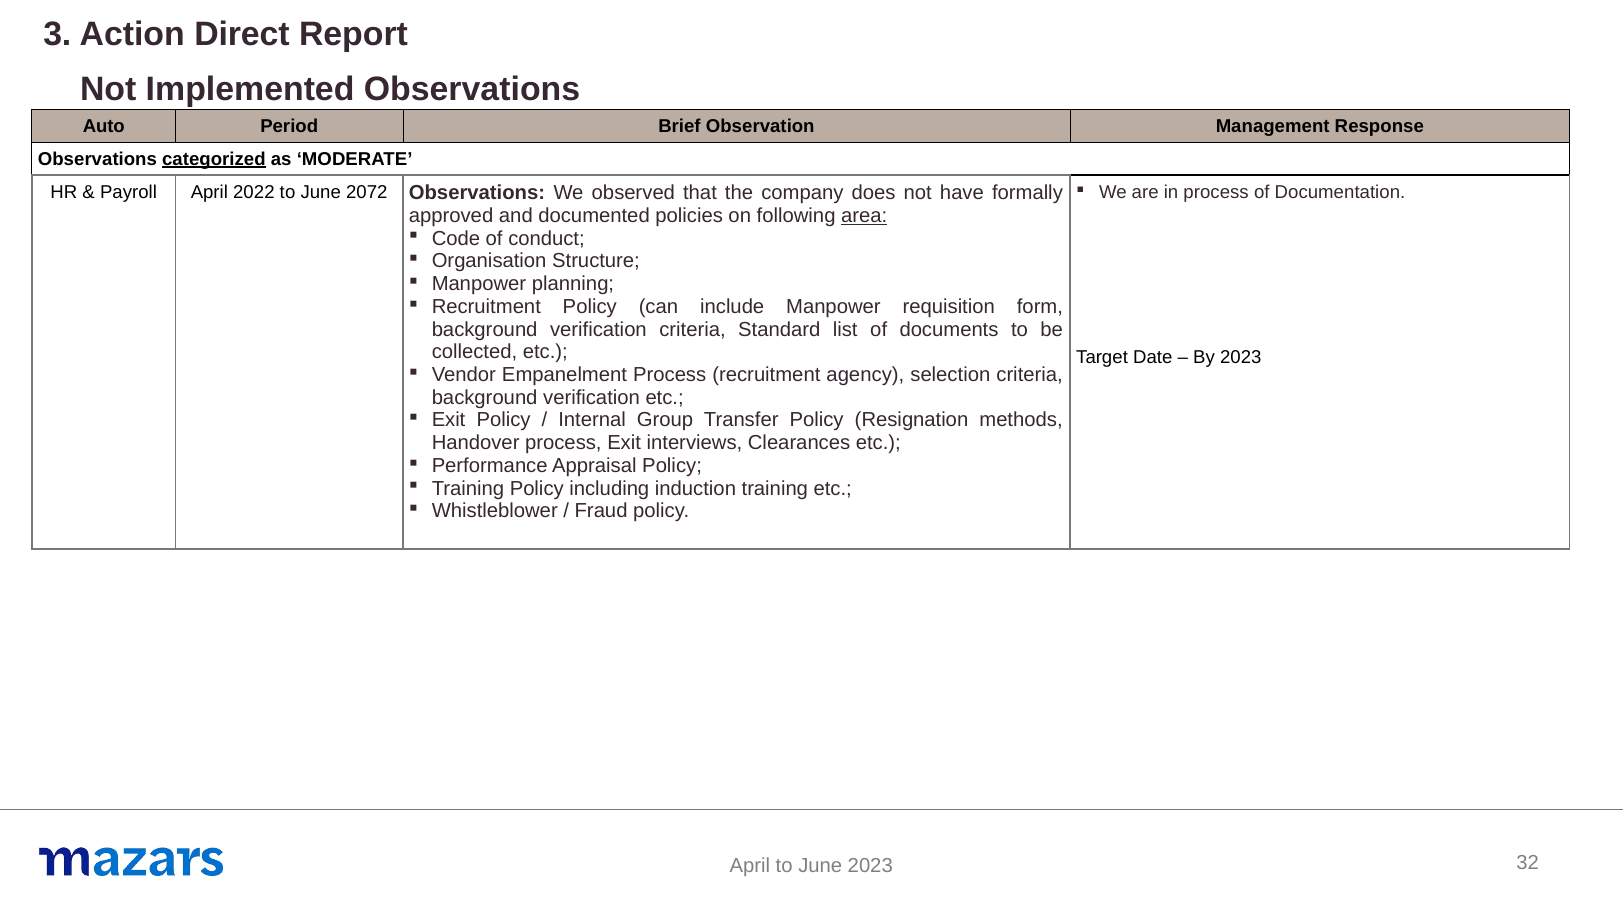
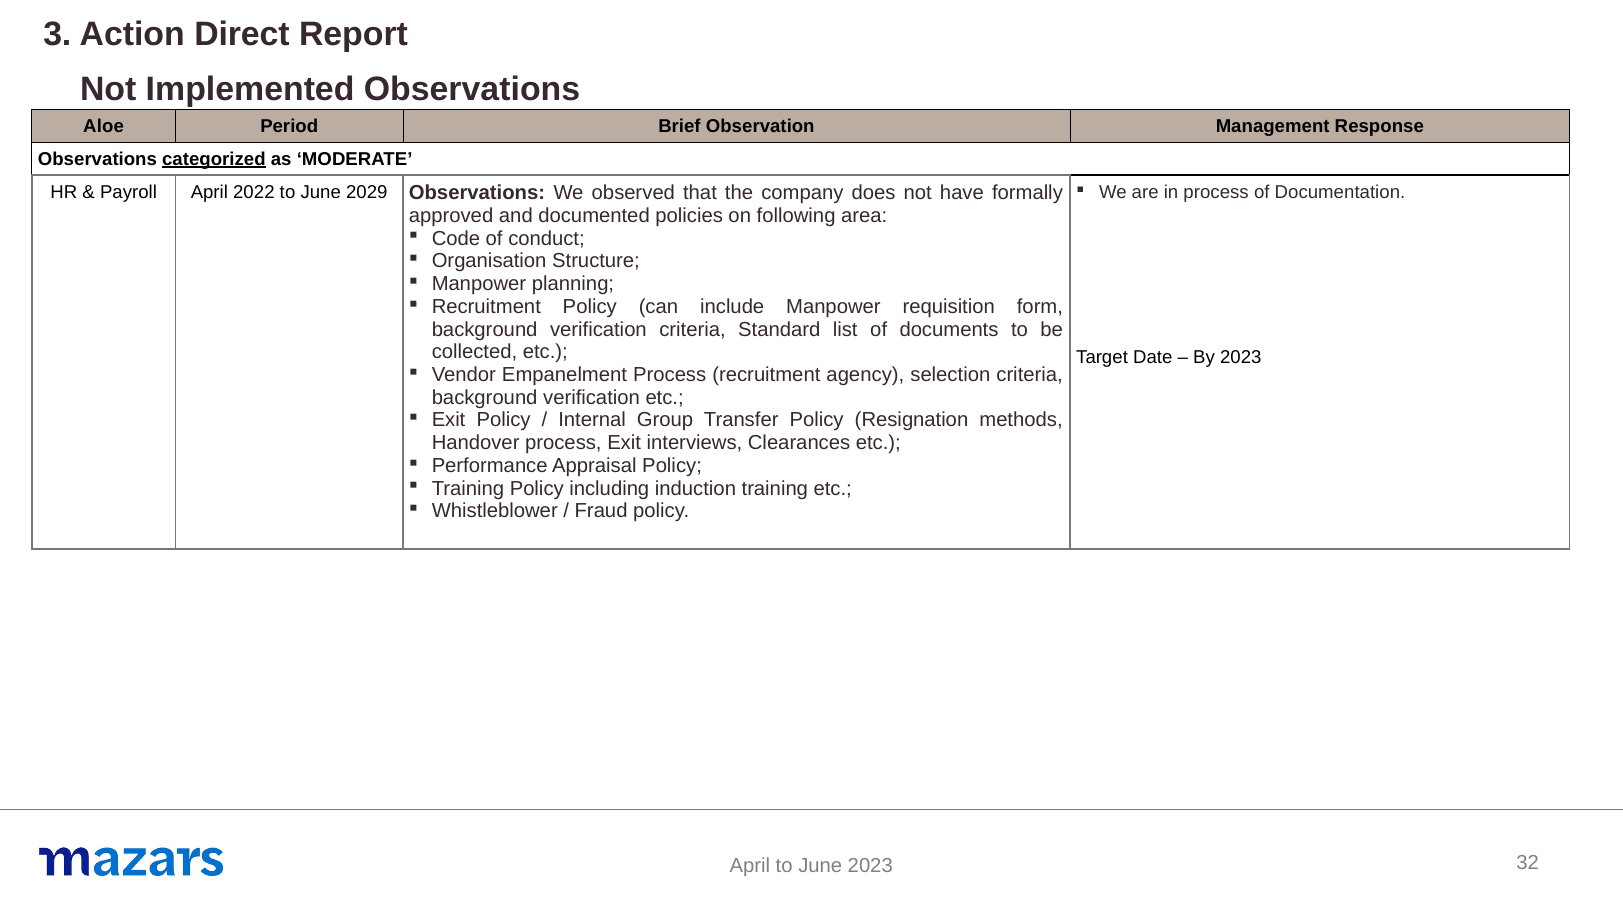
Auto: Auto -> Aloe
2072: 2072 -> 2029
area underline: present -> none
